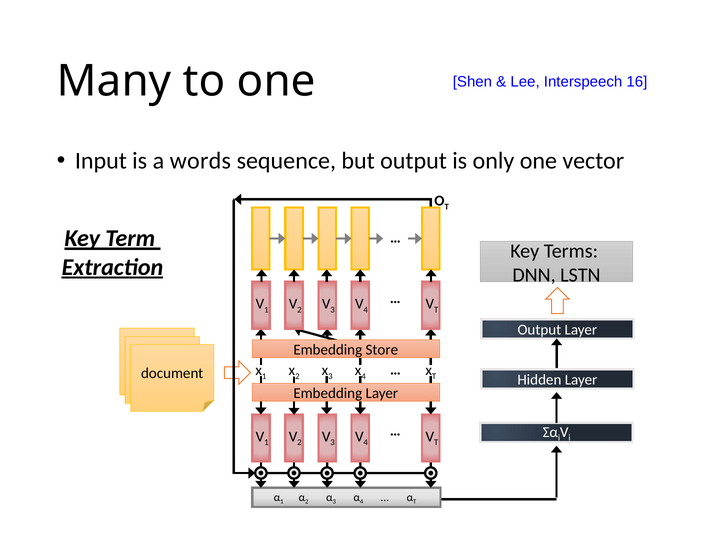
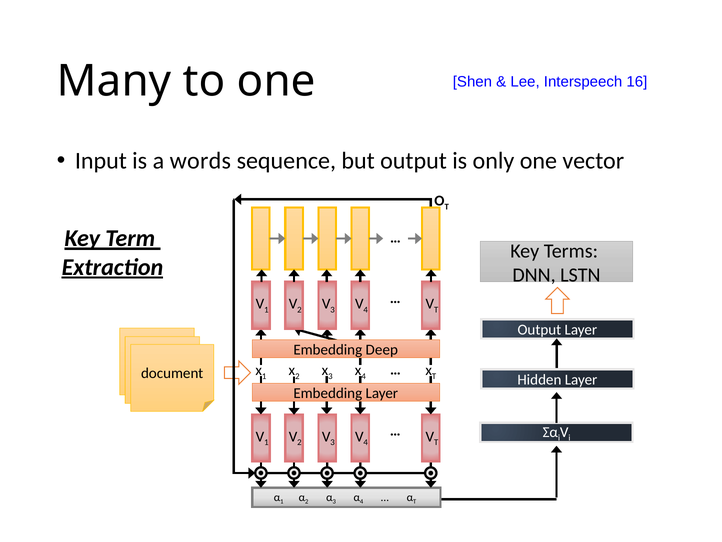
Store: Store -> Deep
